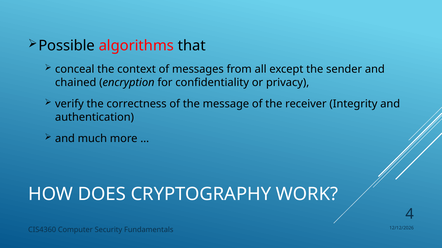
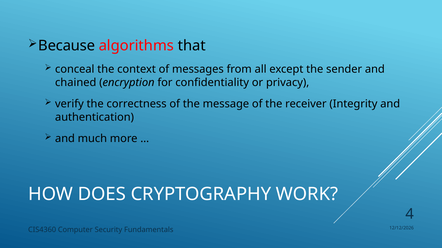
Possible: Possible -> Because
